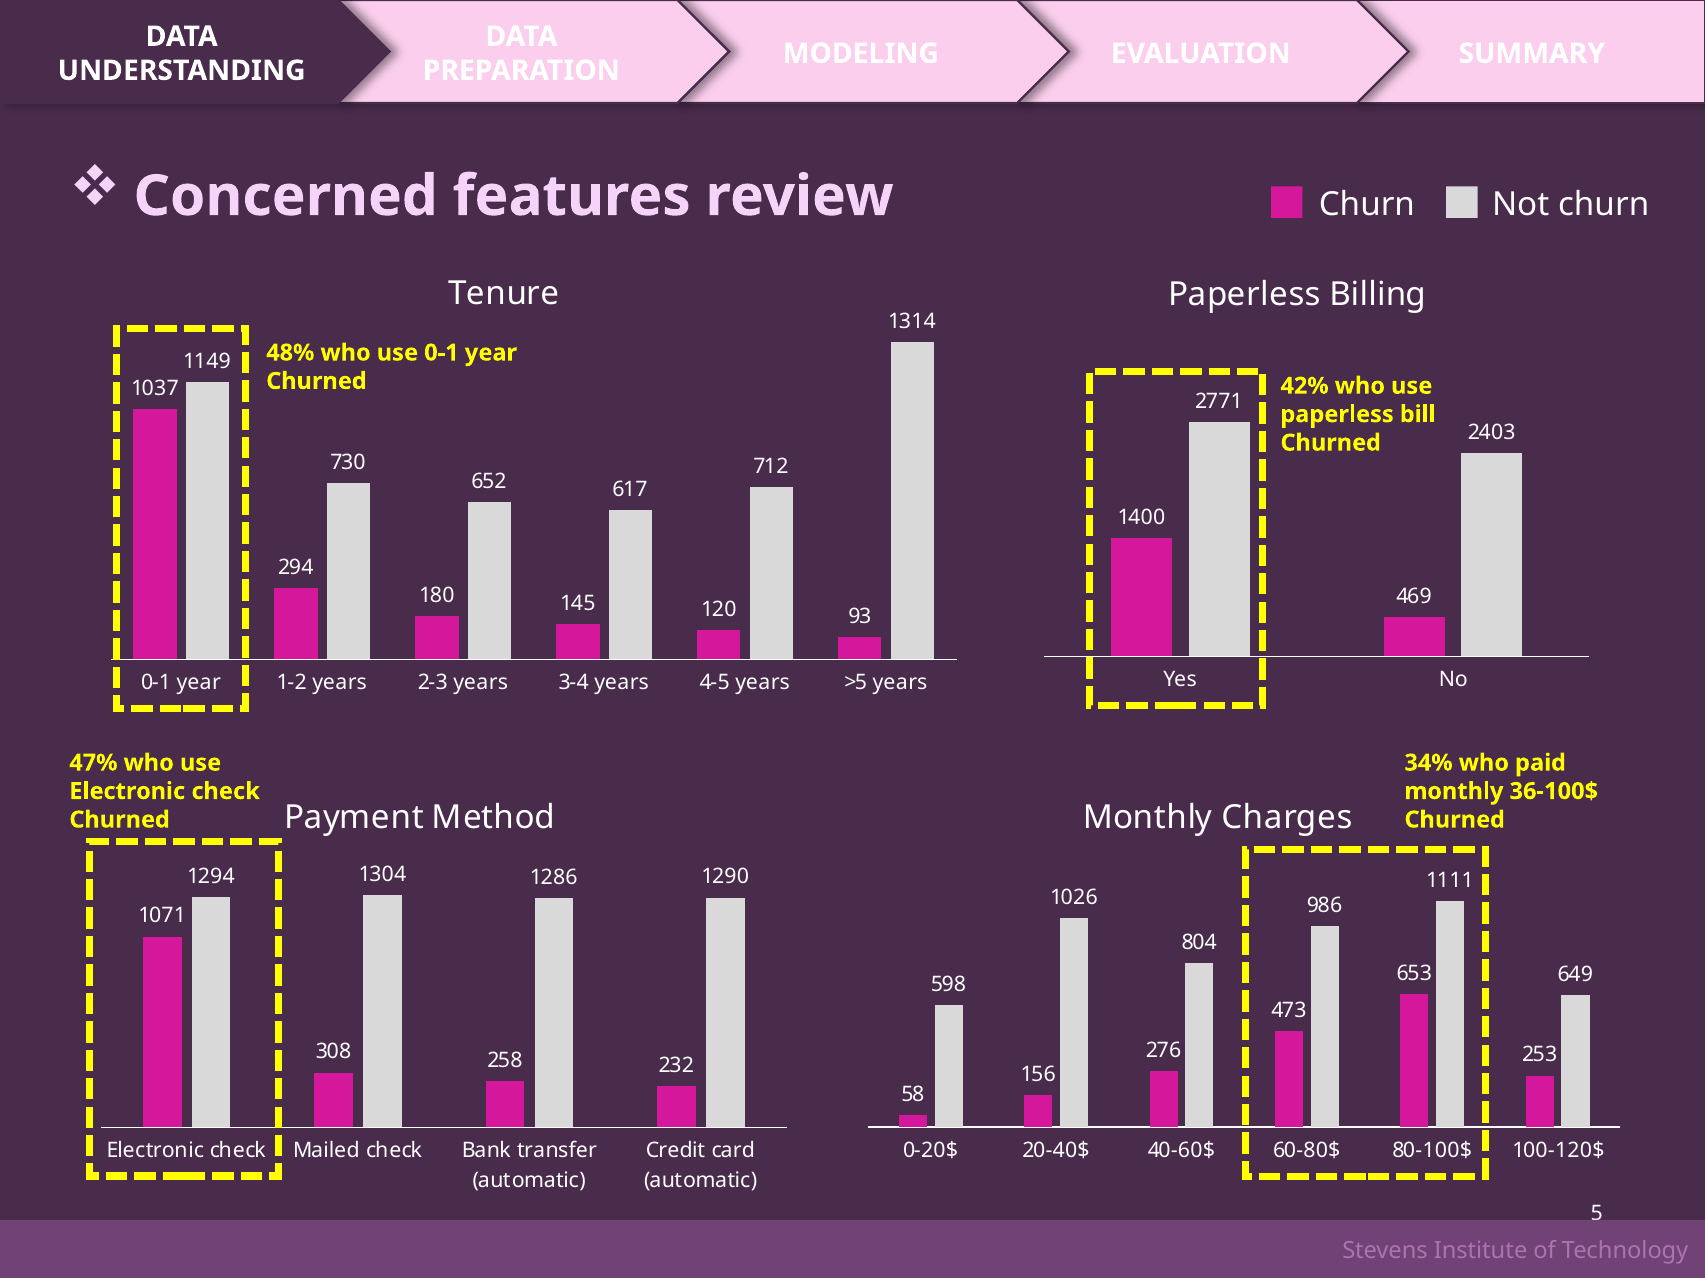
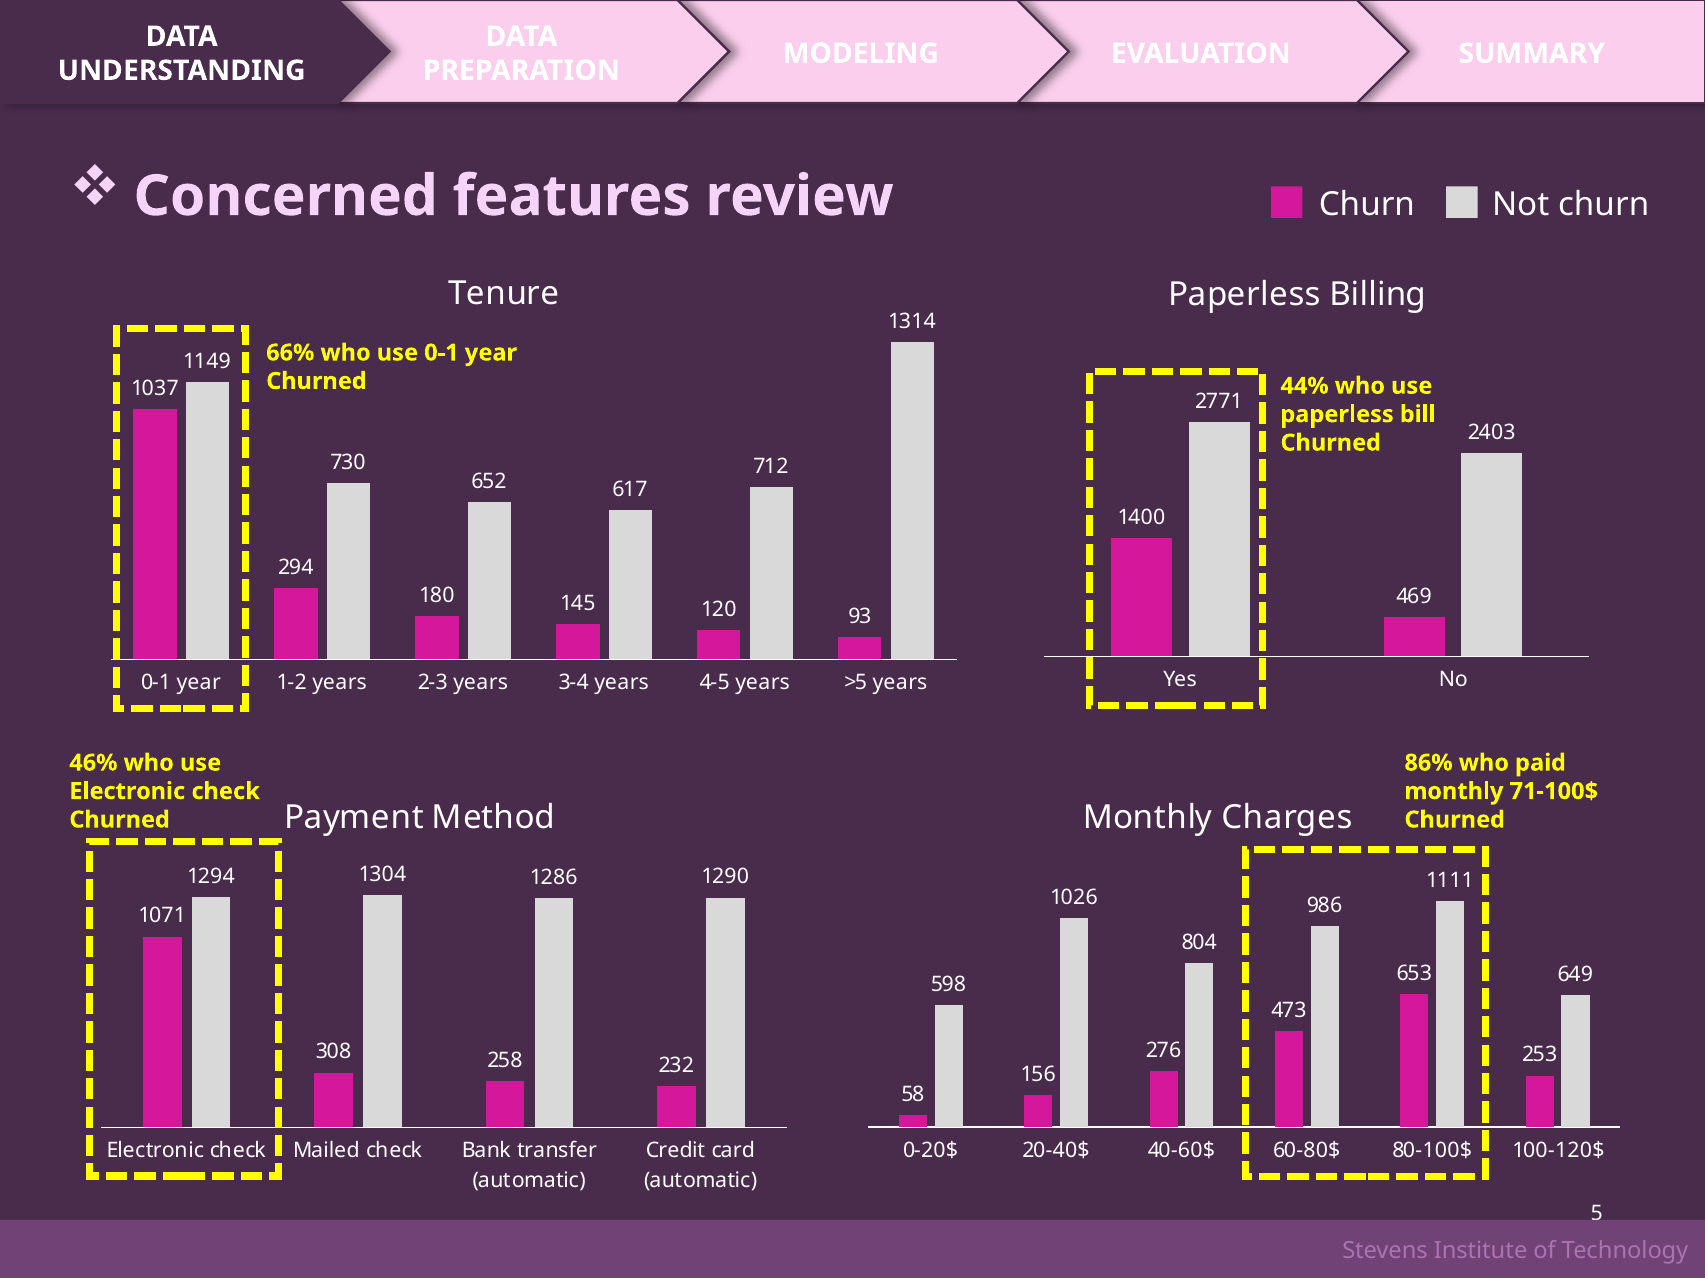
48%: 48% -> 66%
42%: 42% -> 44%
47%: 47% -> 46%
34%: 34% -> 86%
36-100$: 36-100$ -> 71-100$
